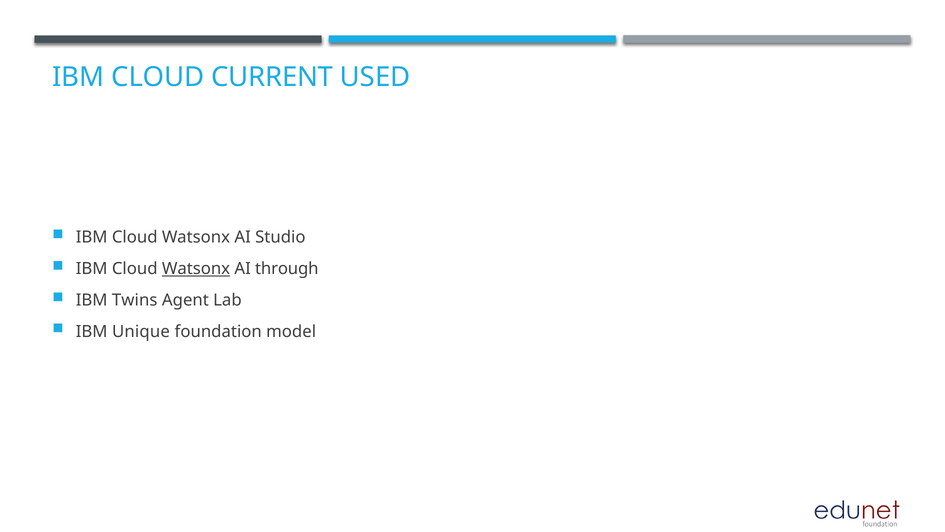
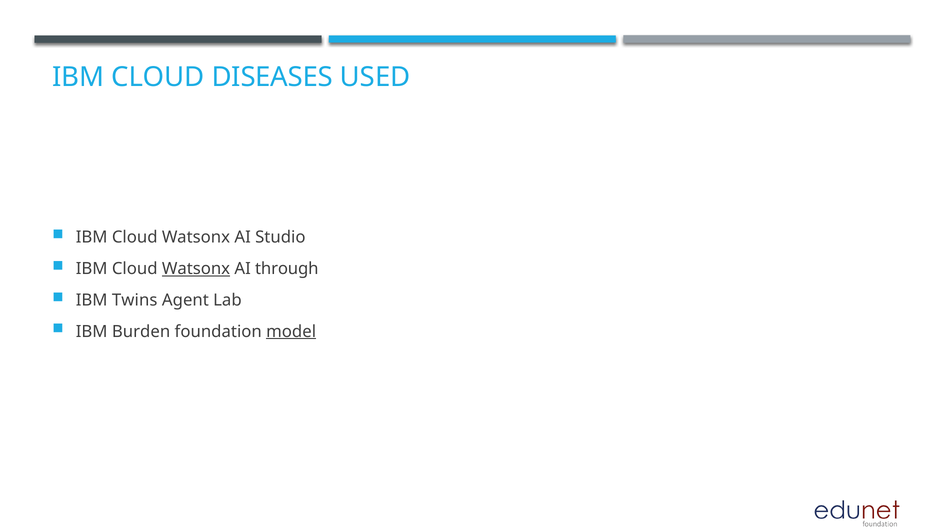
CURRENT: CURRENT -> DISEASES
Unique: Unique -> Burden
model underline: none -> present
